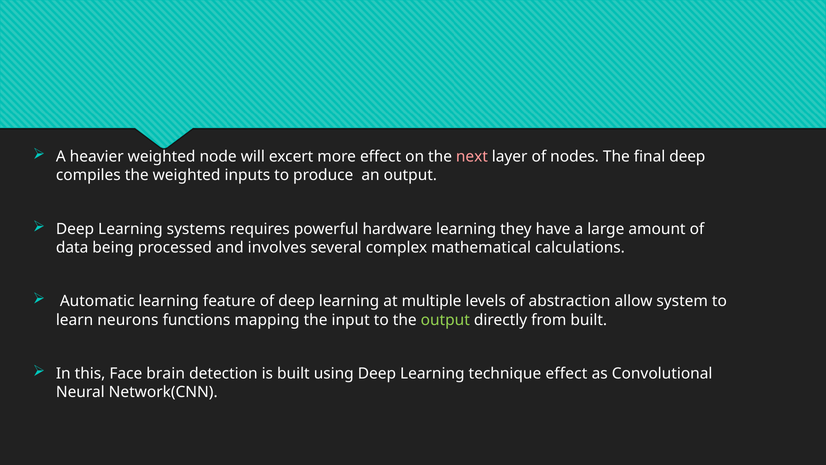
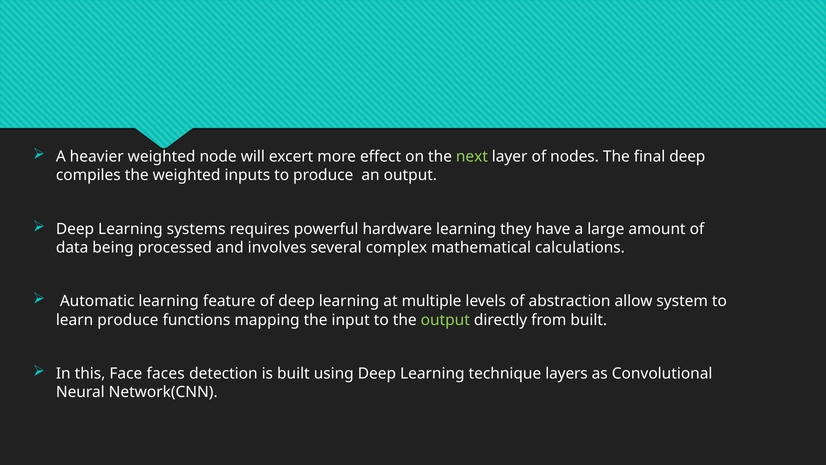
next colour: pink -> light green
learn neurons: neurons -> produce
brain: brain -> faces
technique effect: effect -> layers
